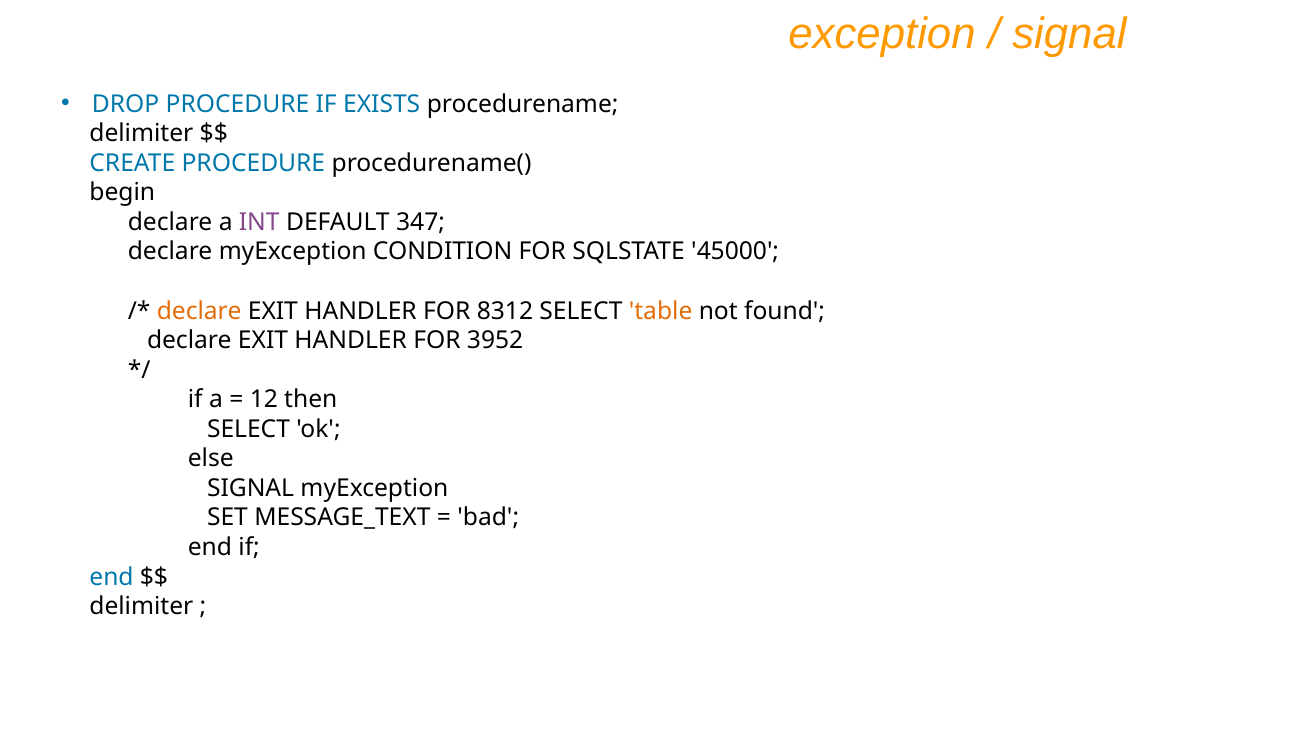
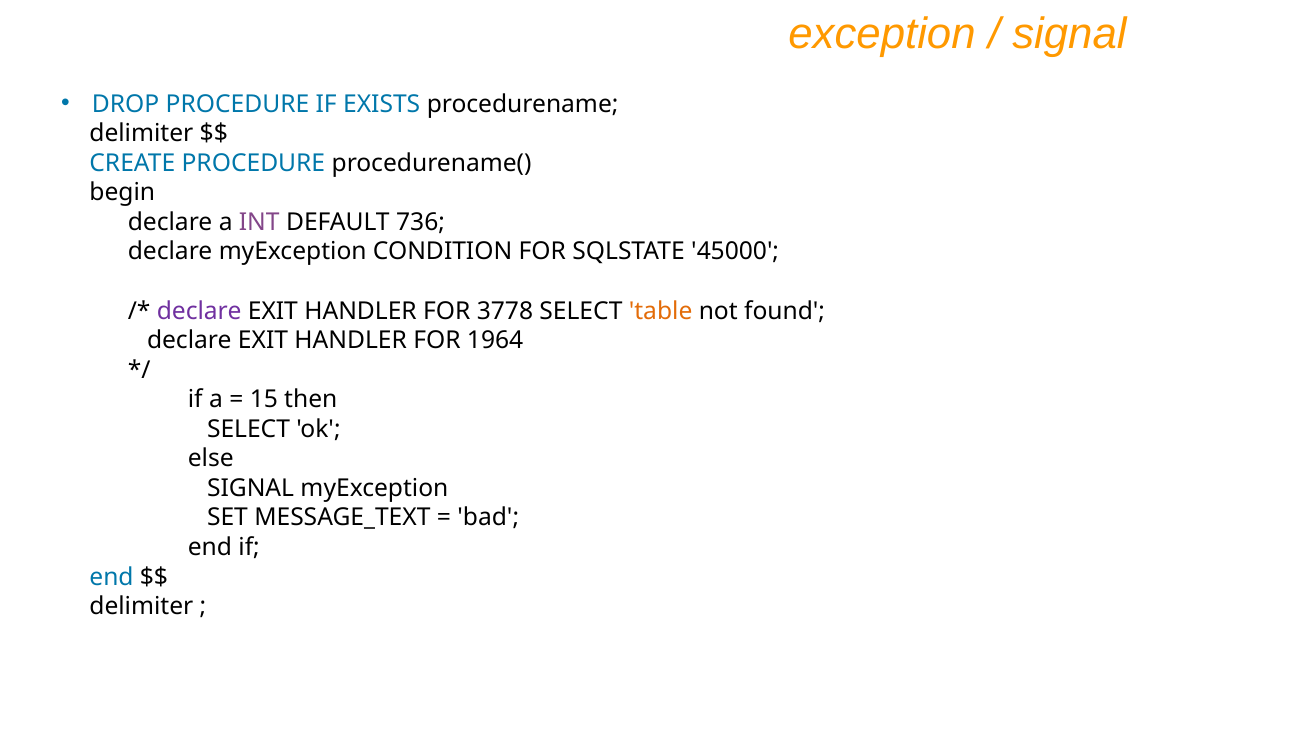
347: 347 -> 736
declare at (199, 311) colour: orange -> purple
8312: 8312 -> 3778
3952: 3952 -> 1964
12: 12 -> 15
